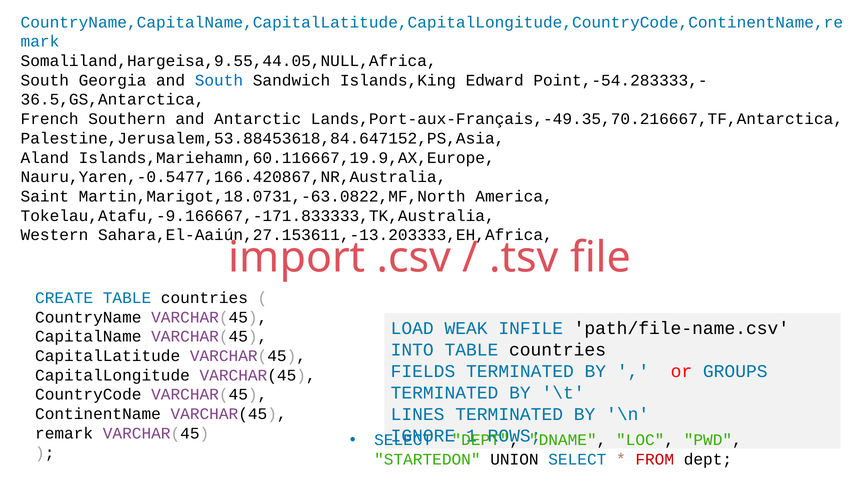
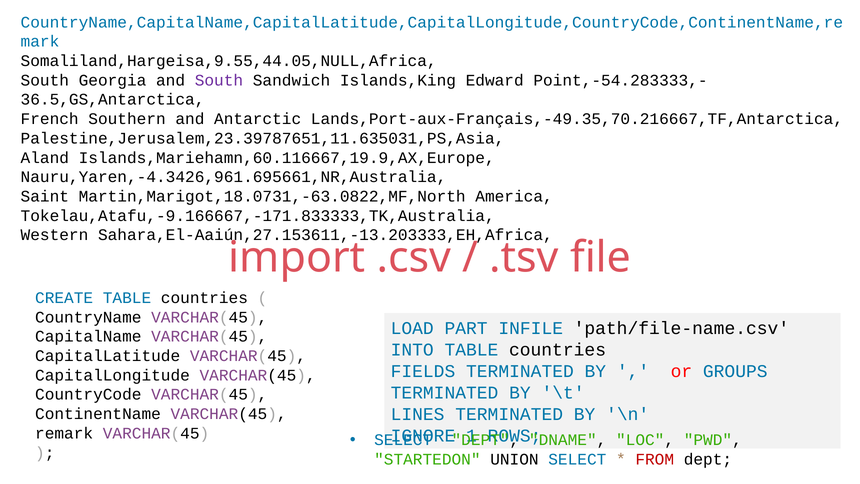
South at (219, 80) colour: blue -> purple
Palestine,Jerusalem,53.88453618,84.647152,PS,Asia: Palestine,Jerusalem,53.88453618,84.647152,PS,Asia -> Palestine,Jerusalem,23.39787651,11.635031,PS,Asia
Nauru,Yaren,-0.5477,166.420867,NR,Australia: Nauru,Yaren,-0.5477,166.420867,NR,Australia -> Nauru,Yaren,-4.3426,961.695661,NR,Australia
WEAK: WEAK -> PART
